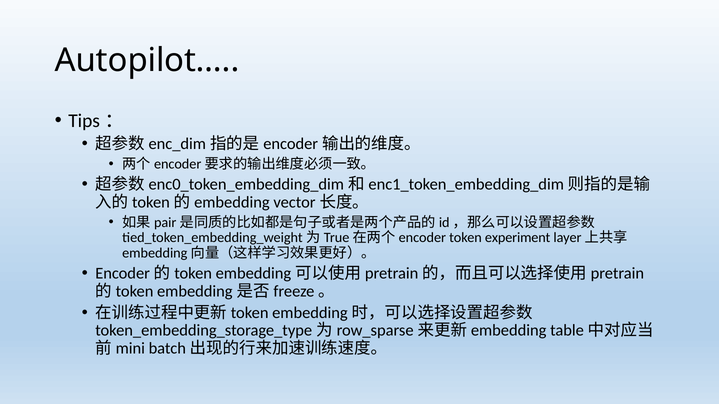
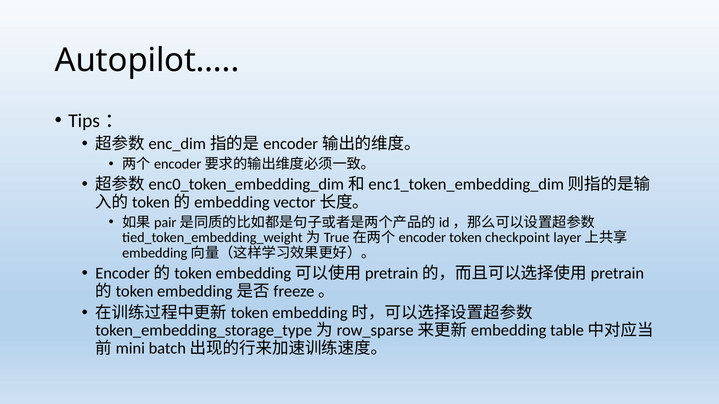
experiment: experiment -> checkpoint
